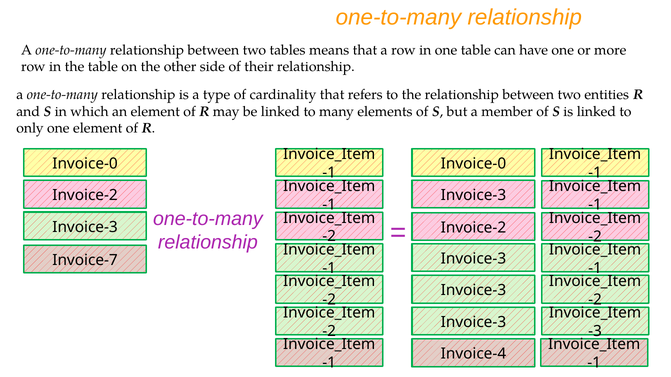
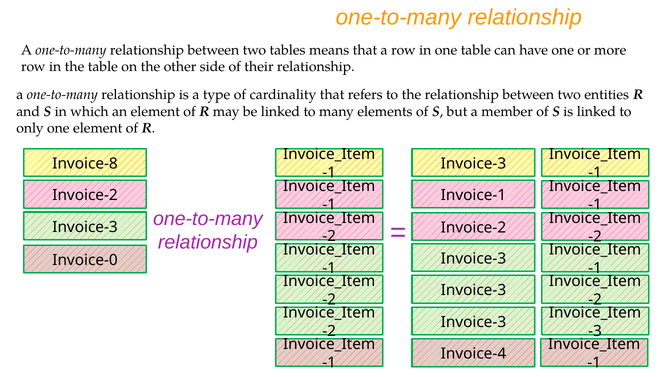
Invoice-0 at (85, 164): Invoice-0 -> Invoice-8
Invoice-0 at (473, 164): Invoice-0 -> Invoice-3
Invoice-3 at (473, 195): Invoice-3 -> Invoice-1
Invoice-7: Invoice-7 -> Invoice-0
